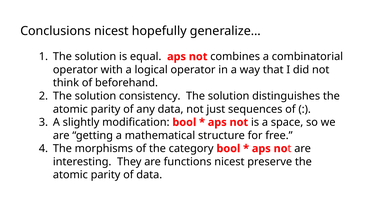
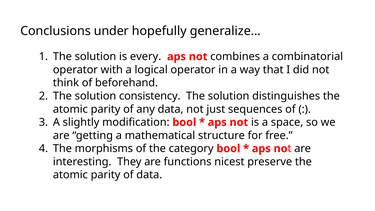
Conclusions nicest: nicest -> under
equal: equal -> every
